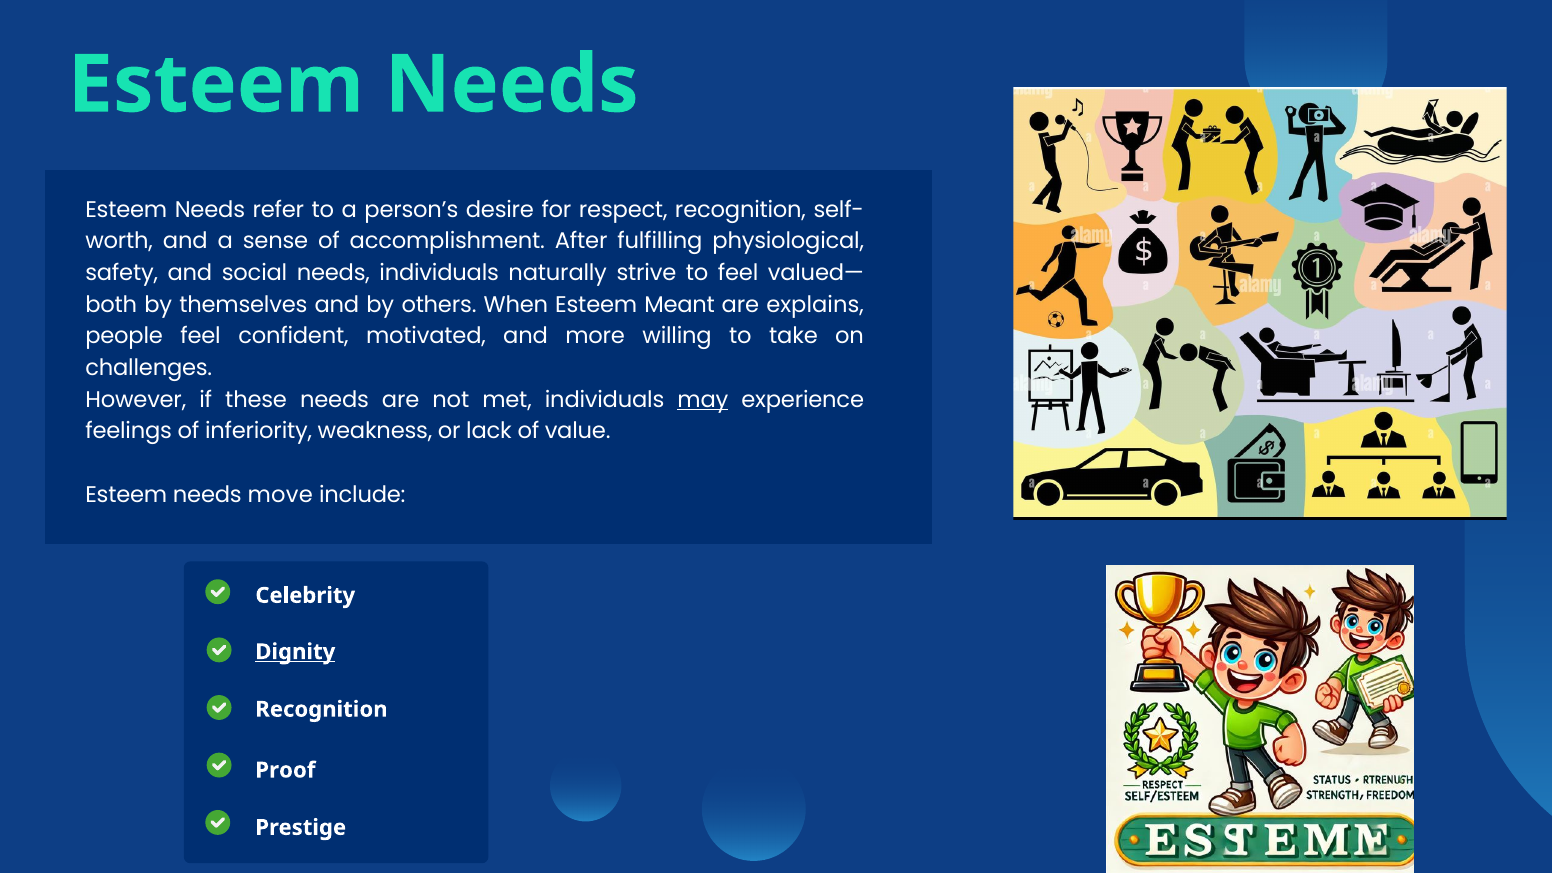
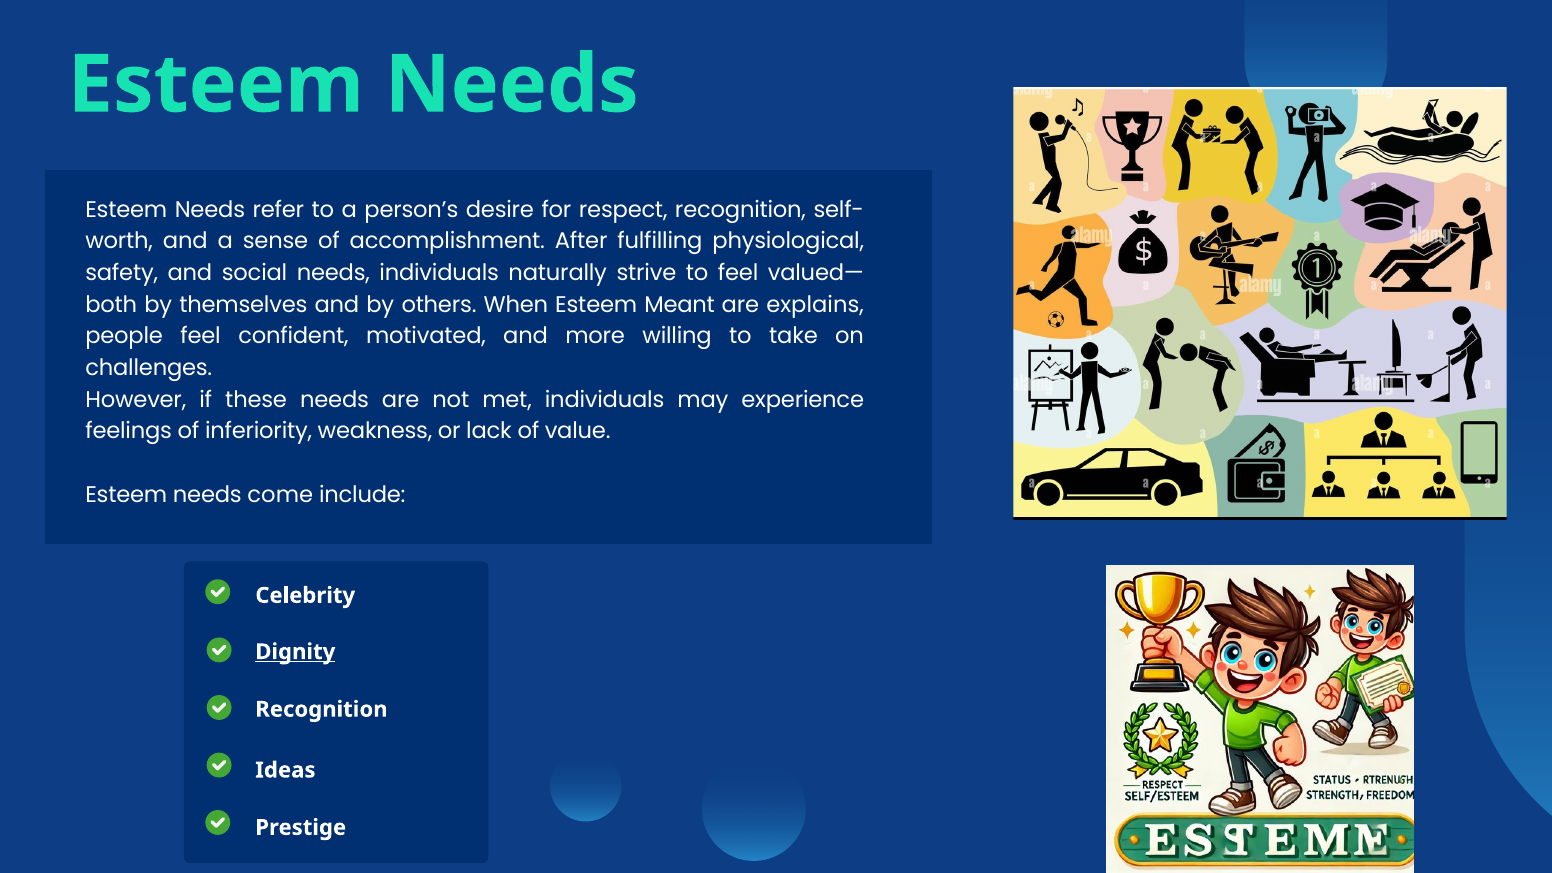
may underline: present -> none
move: move -> come
Proof: Proof -> Ideas
